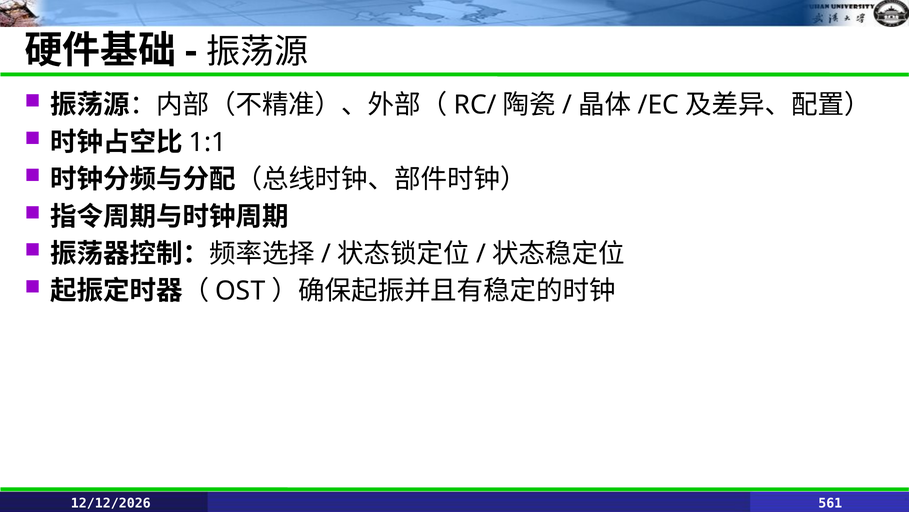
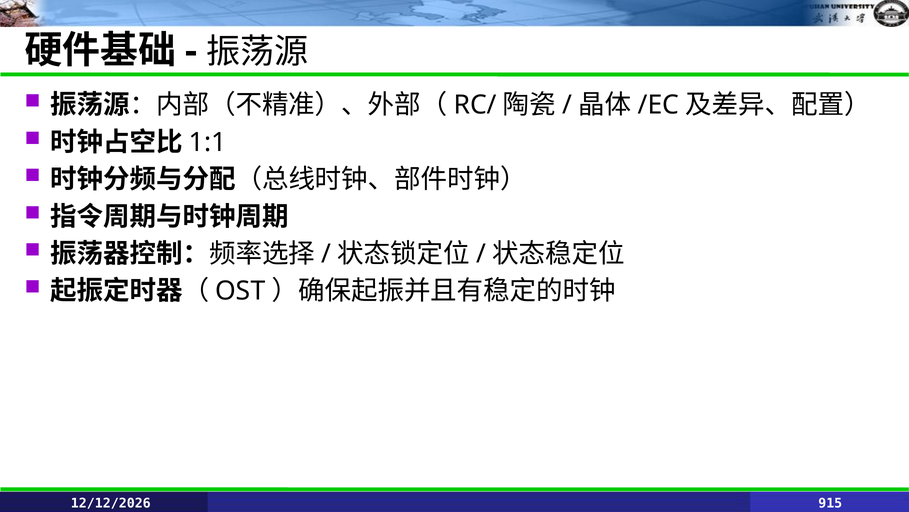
561: 561 -> 915
